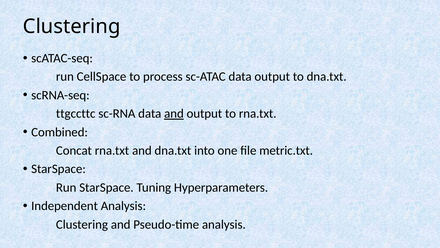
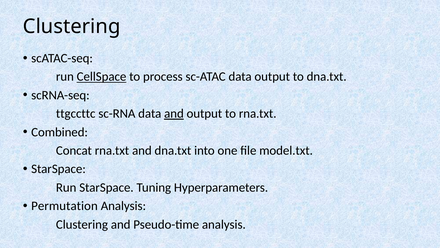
CellSpace underline: none -> present
metric.txt: metric.txt -> model.txt
Independent: Independent -> Permutation
